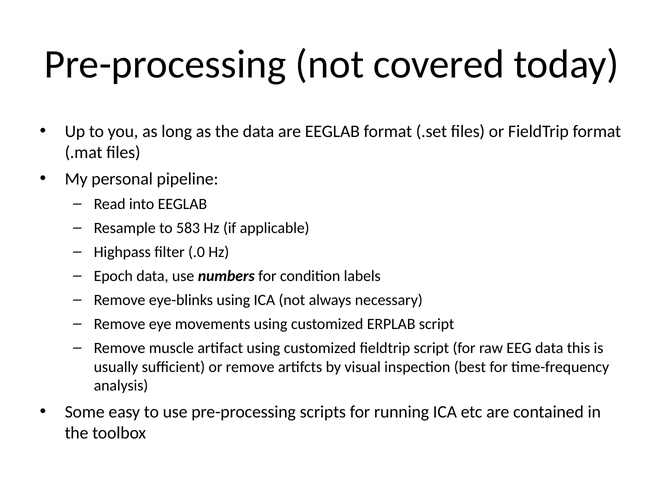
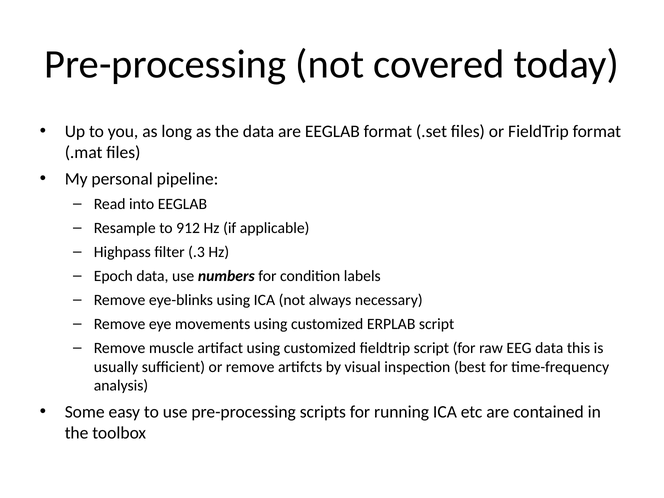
583: 583 -> 912
.0: .0 -> .3
